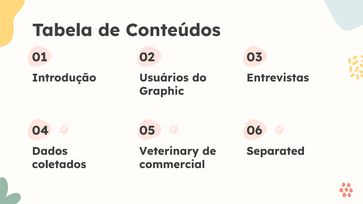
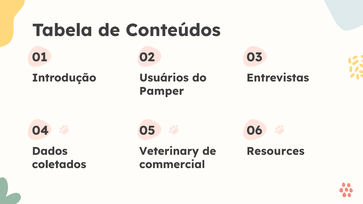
Graphic: Graphic -> Pamper
Separated: Separated -> Resources
